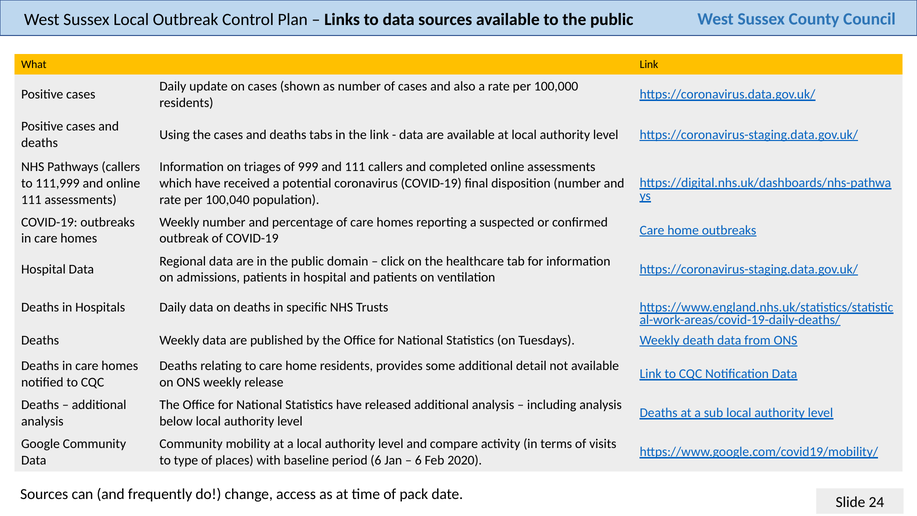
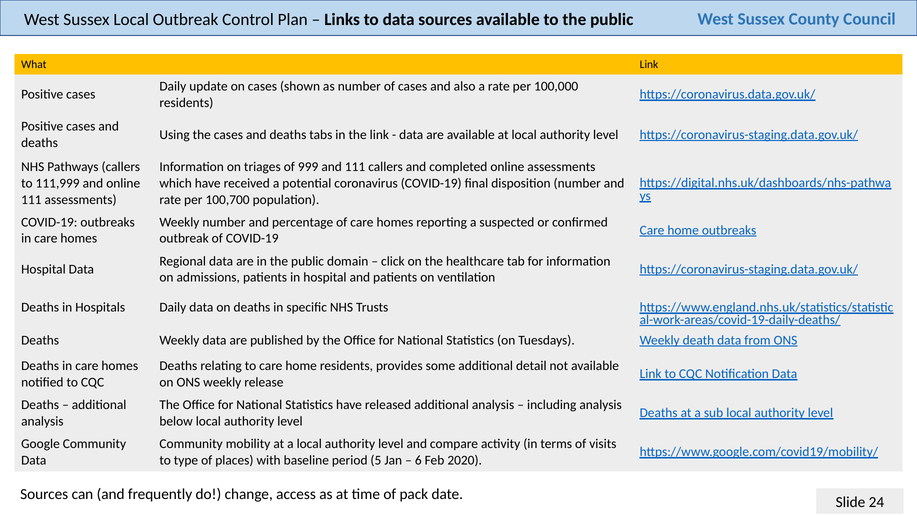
100,040: 100,040 -> 100,700
period 6: 6 -> 5
